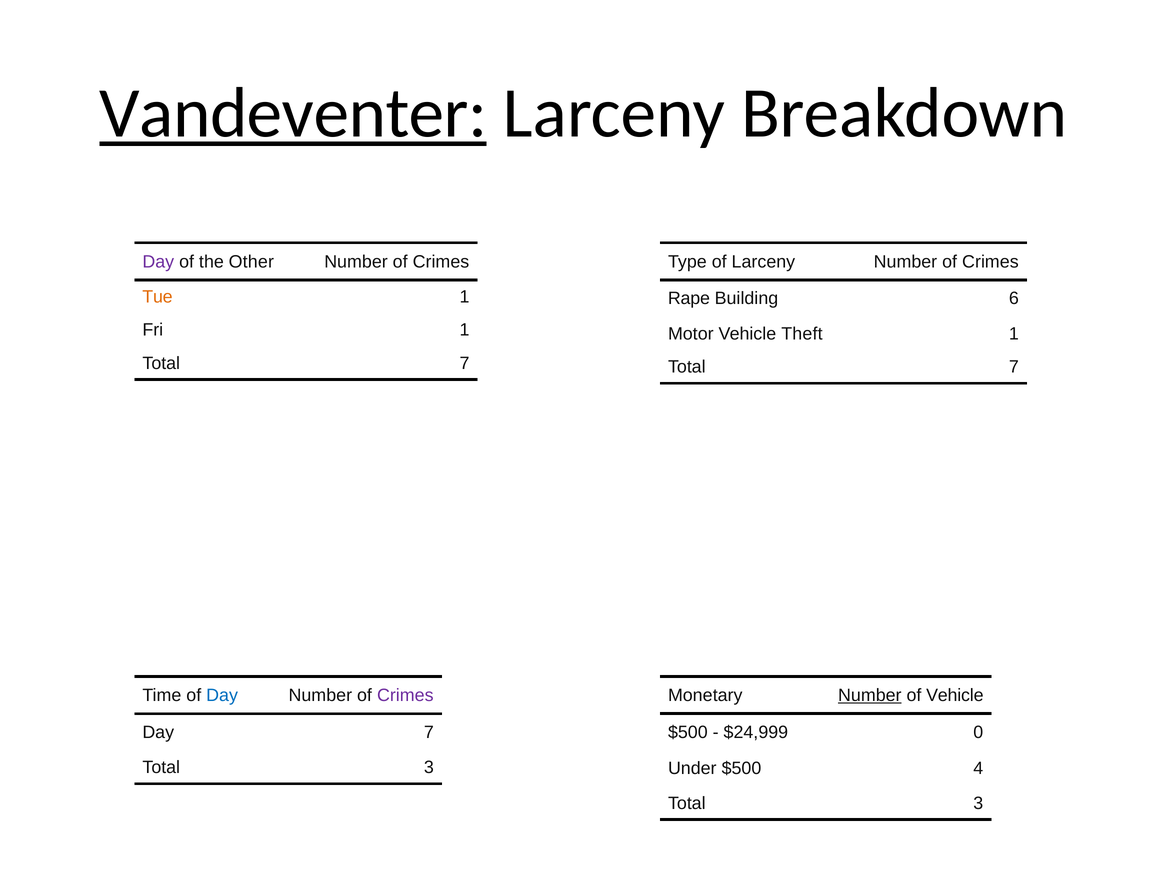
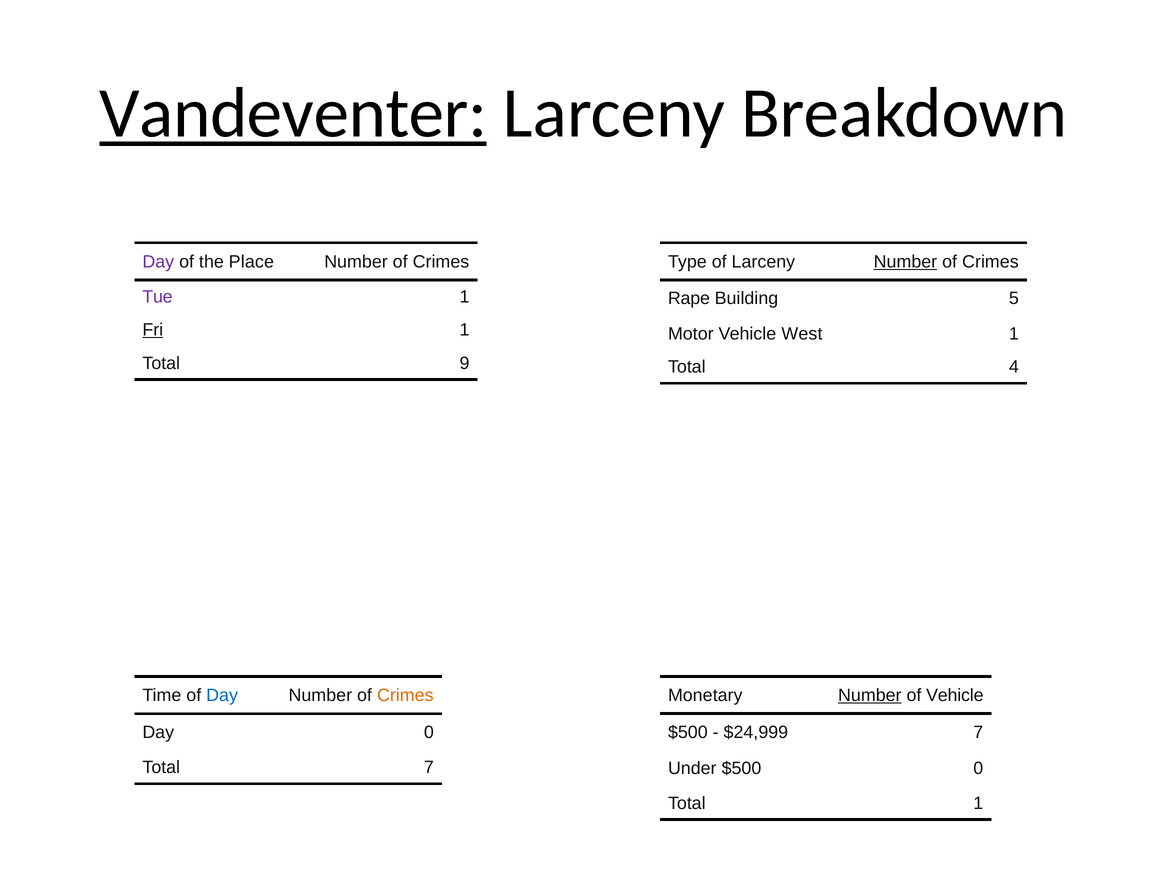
Other: Other -> Place
Number at (905, 262) underline: none -> present
Tue colour: orange -> purple
6: 6 -> 5
Fri underline: none -> present
Theft: Theft -> West
7 at (465, 363): 7 -> 9
7 at (1014, 367): 7 -> 4
Crimes at (405, 695) colour: purple -> orange
$24,999 0: 0 -> 7
Day 7: 7 -> 0
3 at (429, 767): 3 -> 7
$500 4: 4 -> 0
3 at (978, 803): 3 -> 1
